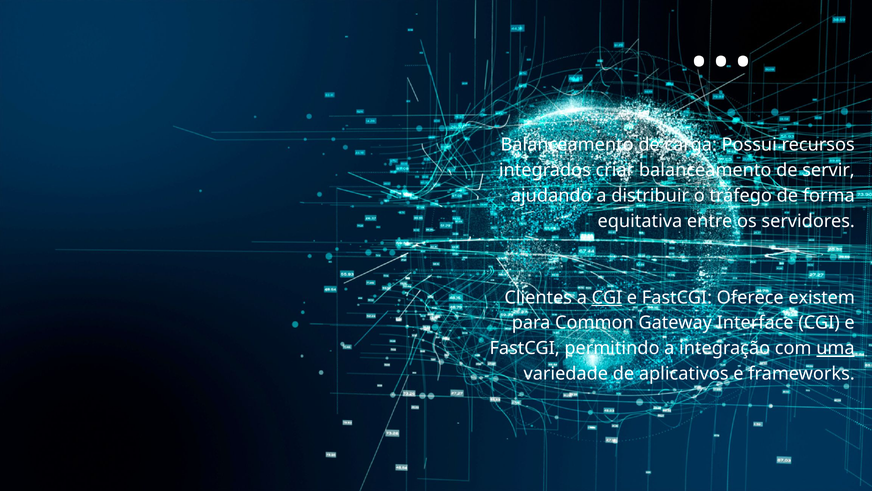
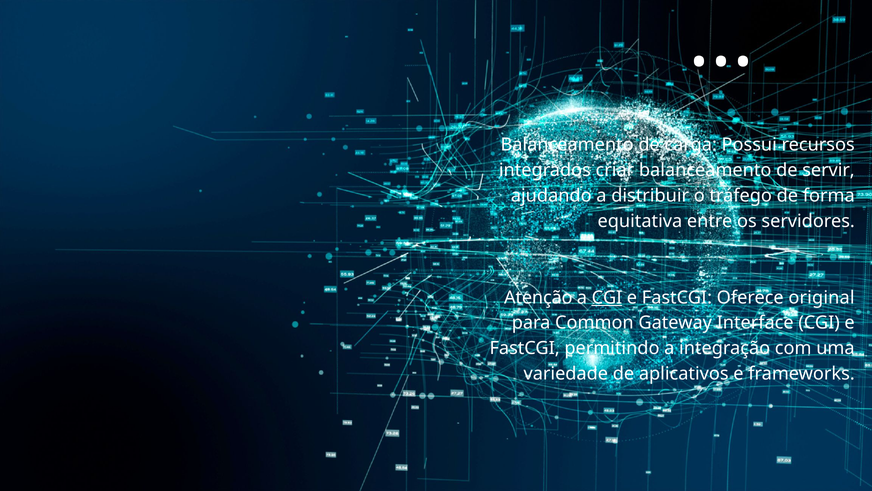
Clientes: Clientes -> Atenção
existem: existem -> original
uma underline: present -> none
